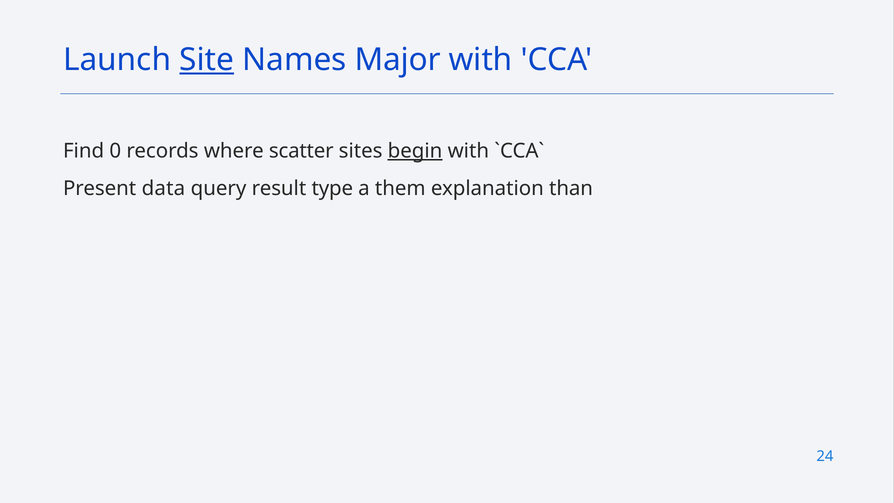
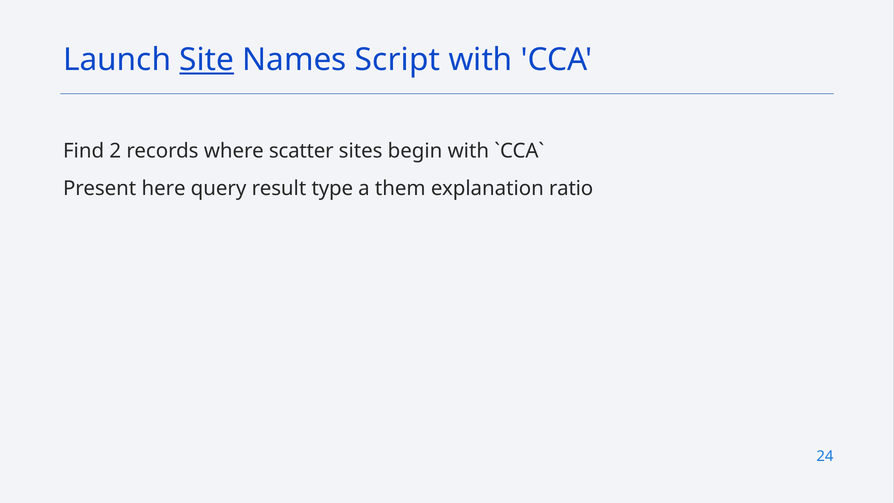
Major: Major -> Script
0: 0 -> 2
begin underline: present -> none
data: data -> here
than: than -> ratio
